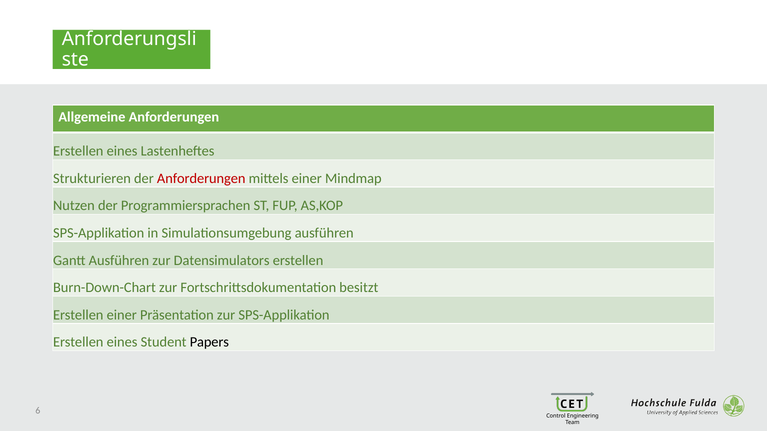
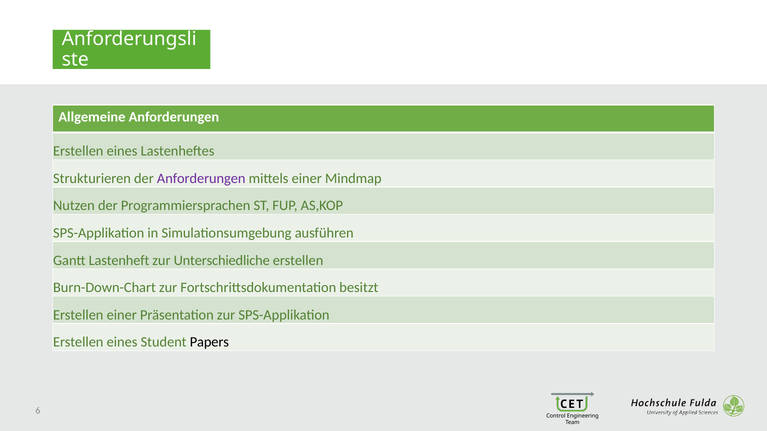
Anforderungen at (201, 179) colour: red -> purple
Gantt Ausführen: Ausführen -> Lastenheft
Datensimulators: Datensimulators -> Unterschiedliche
